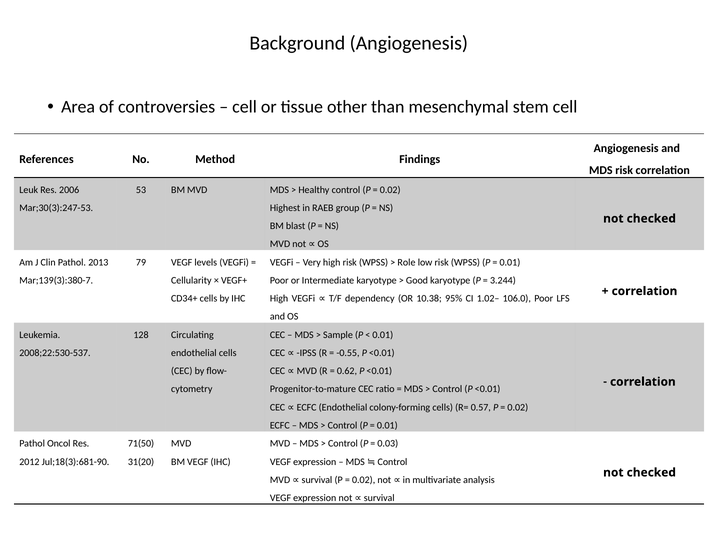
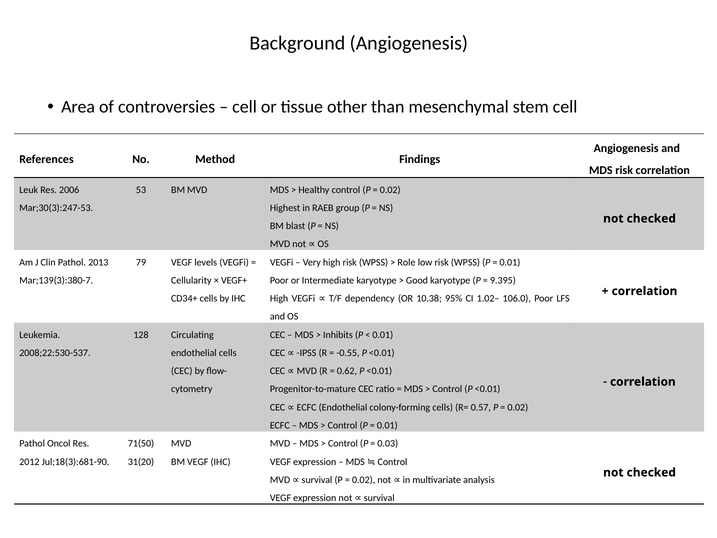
3.244: 3.244 -> 9.395
Sample: Sample -> Inhibits
